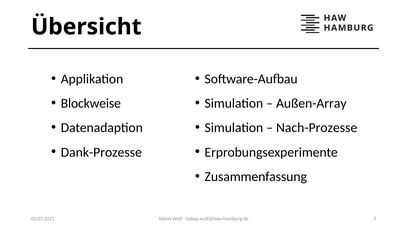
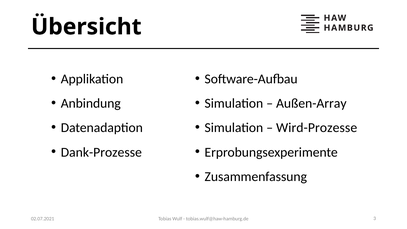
Blockweise: Blockweise -> Anbindung
Nach-Prozesse: Nach-Prozesse -> Wird-Prozesse
